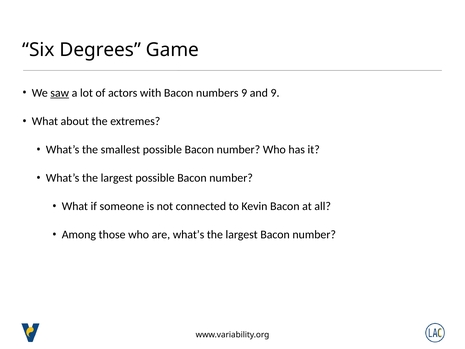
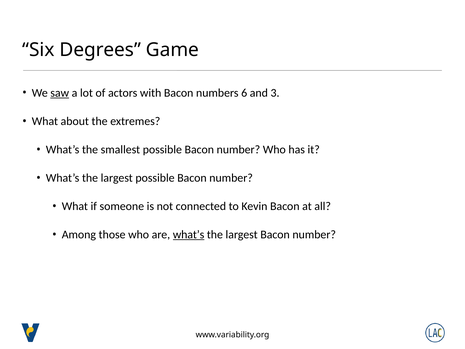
numbers 9: 9 -> 6
and 9: 9 -> 3
what’s at (189, 234) underline: none -> present
